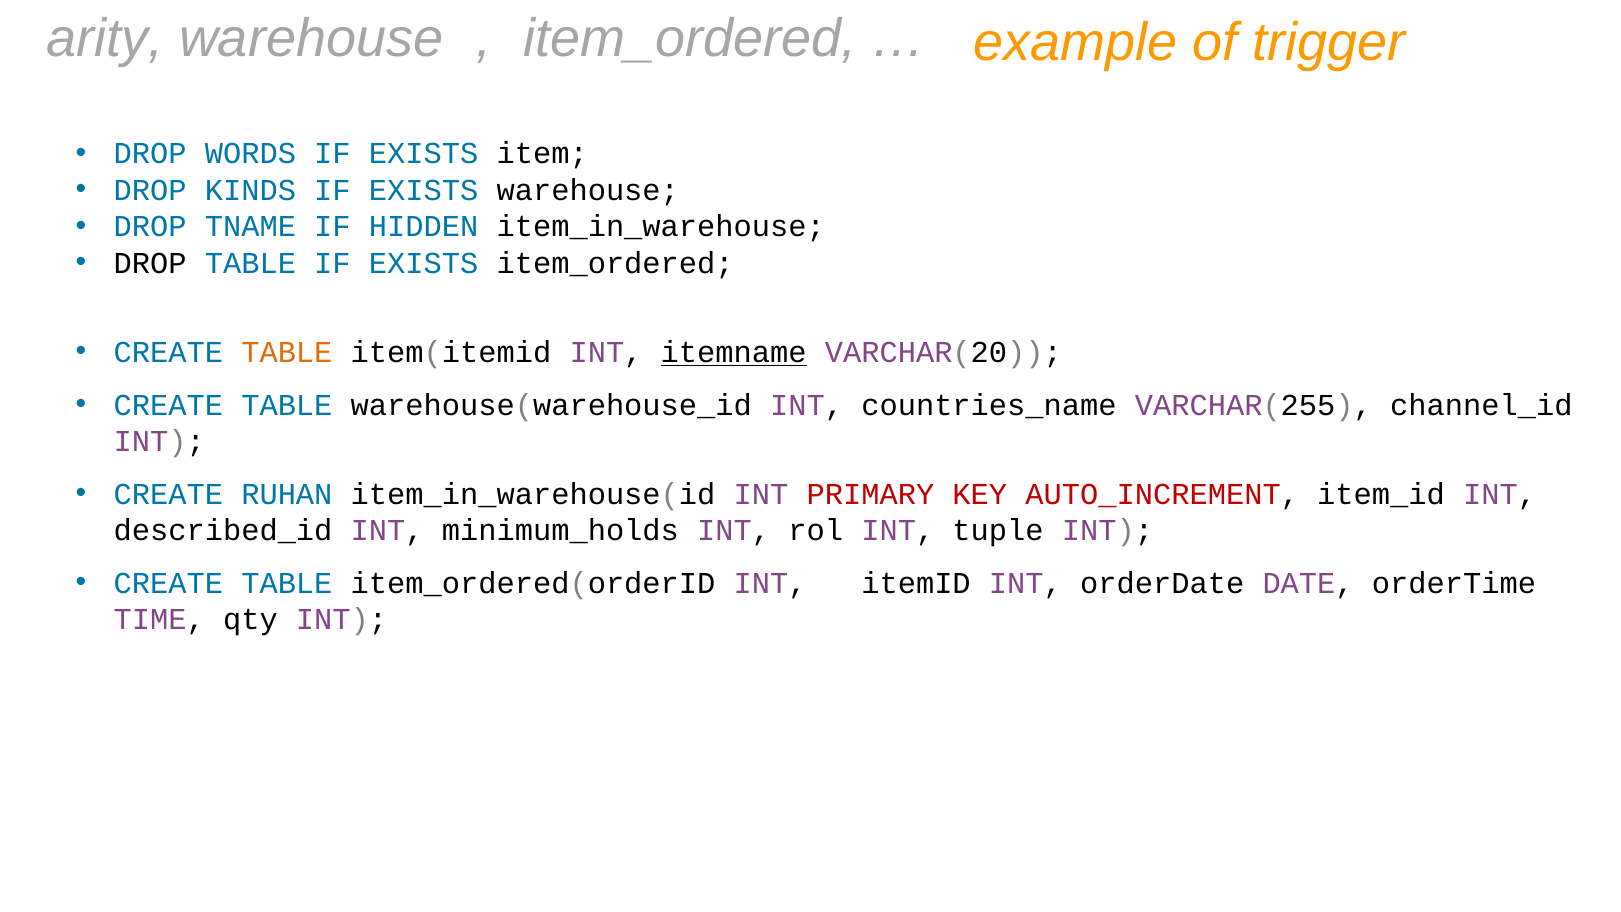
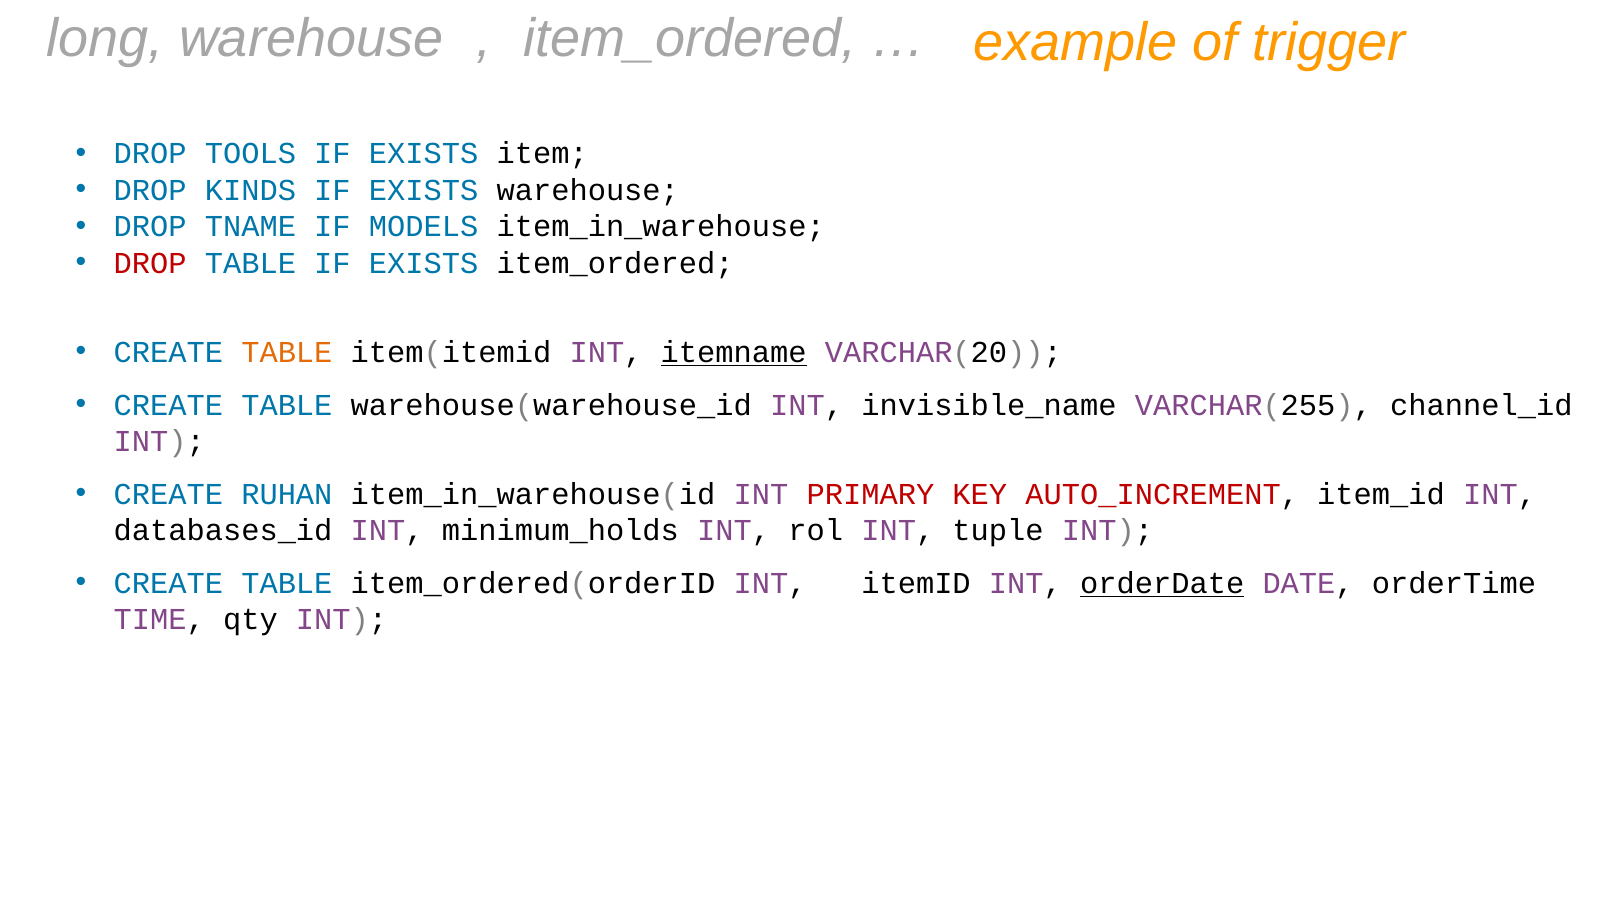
arity: arity -> long
WORDS: WORDS -> TOOLS
HIDDEN: HIDDEN -> MODELS
DROP at (150, 263) colour: black -> red
countries_name: countries_name -> invisible_name
described_id: described_id -> databases_id
orderDate underline: none -> present
